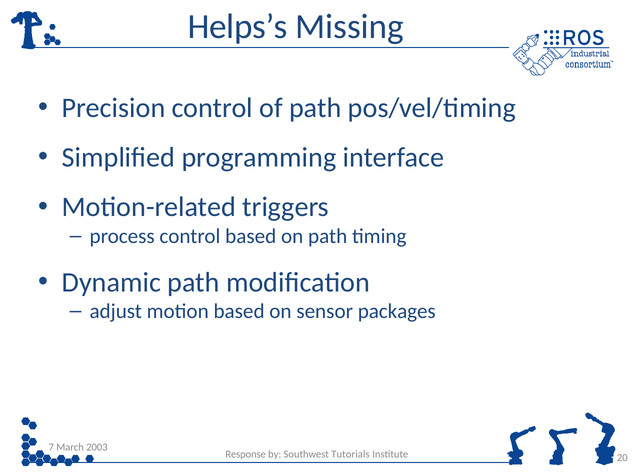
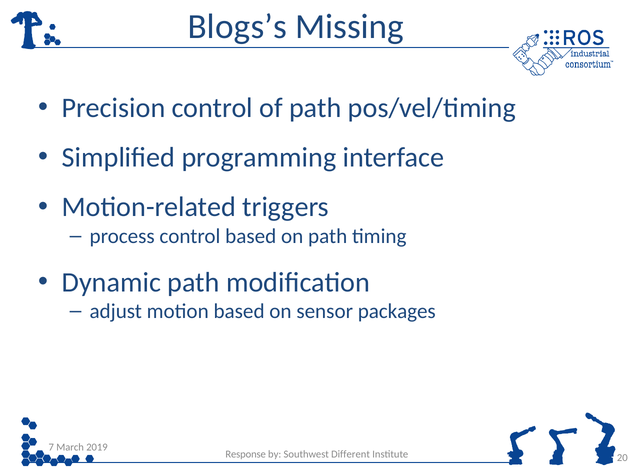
Helps’s: Helps’s -> Blogs’s
2003: 2003 -> 2019
Tutorials: Tutorials -> Different
